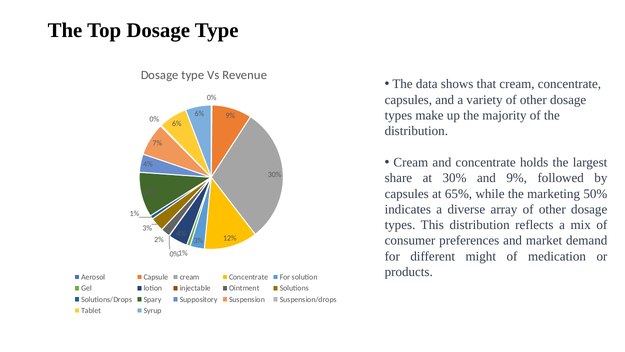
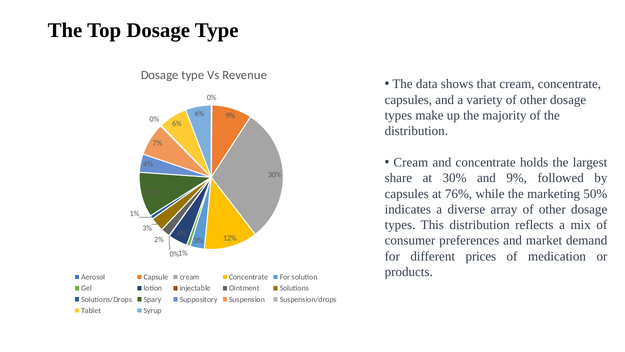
65%: 65% -> 76%
might: might -> prices
